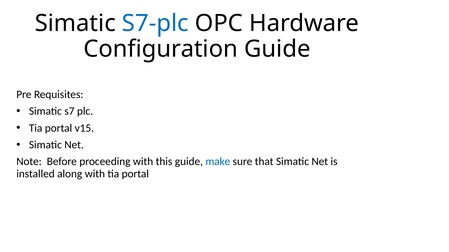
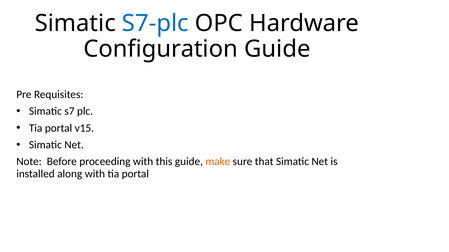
make colour: blue -> orange
